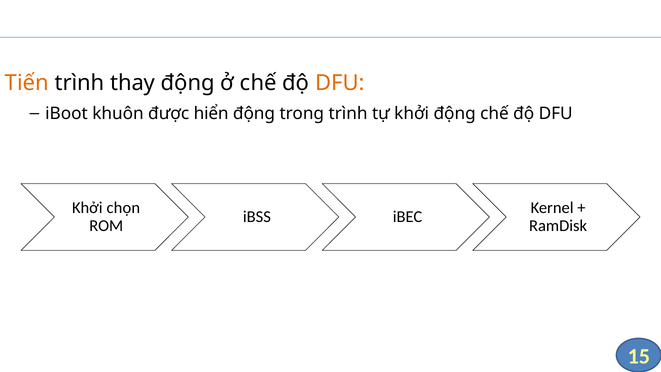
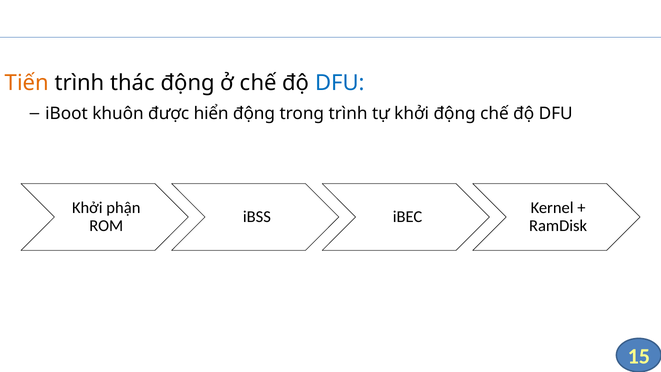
thay: thay -> thác
DFU at (340, 83) colour: orange -> blue
chọn: chọn -> phận
